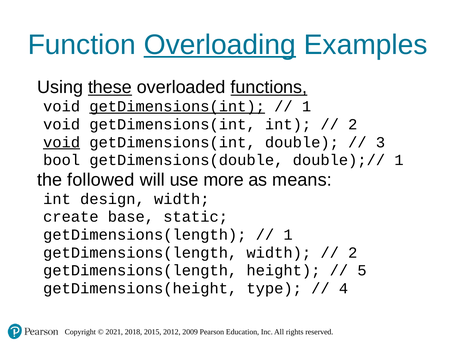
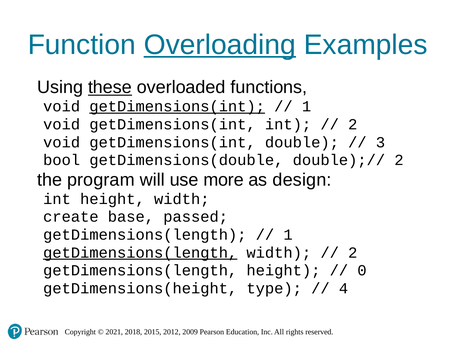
functions underline: present -> none
void at (62, 142) underline: present -> none
double);// 1: 1 -> 2
followed: followed -> program
means: means -> design
int design: design -> height
static: static -> passed
getDimensions(length at (140, 252) underline: none -> present
5: 5 -> 0
